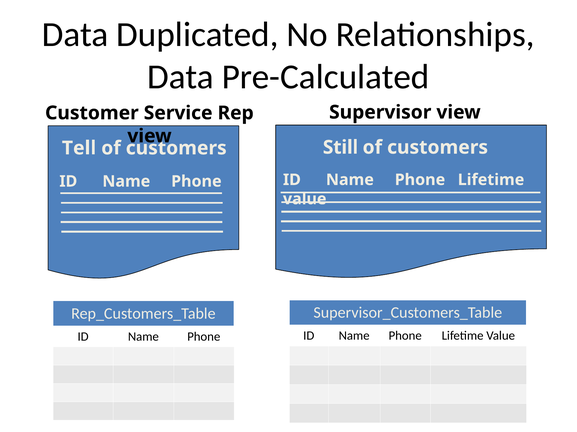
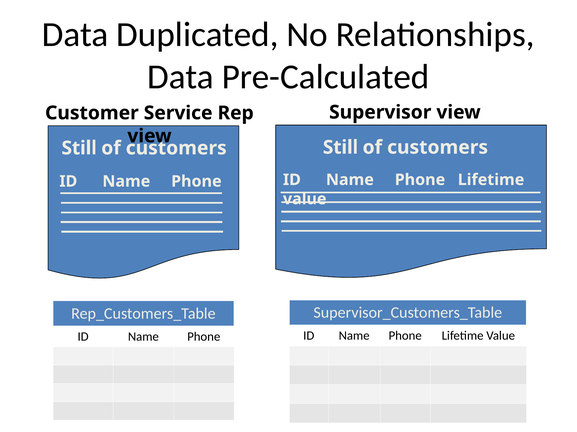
Tell at (79, 148): Tell -> Still
